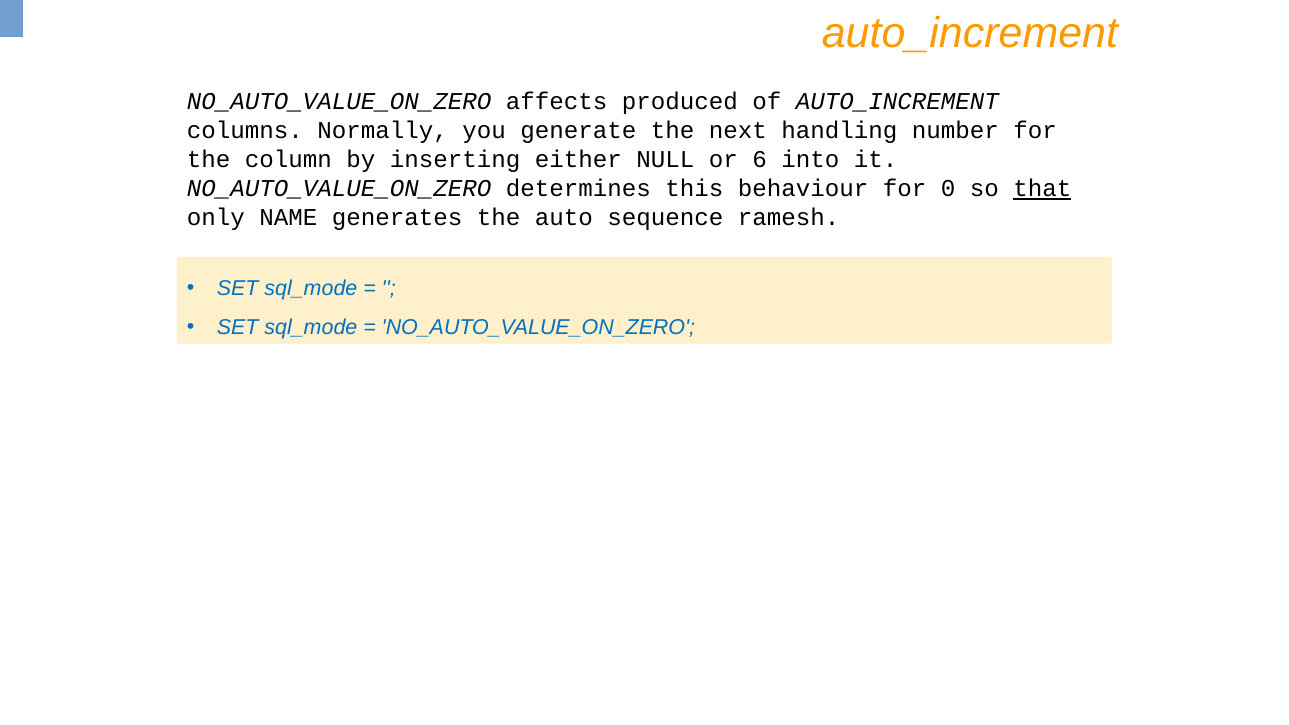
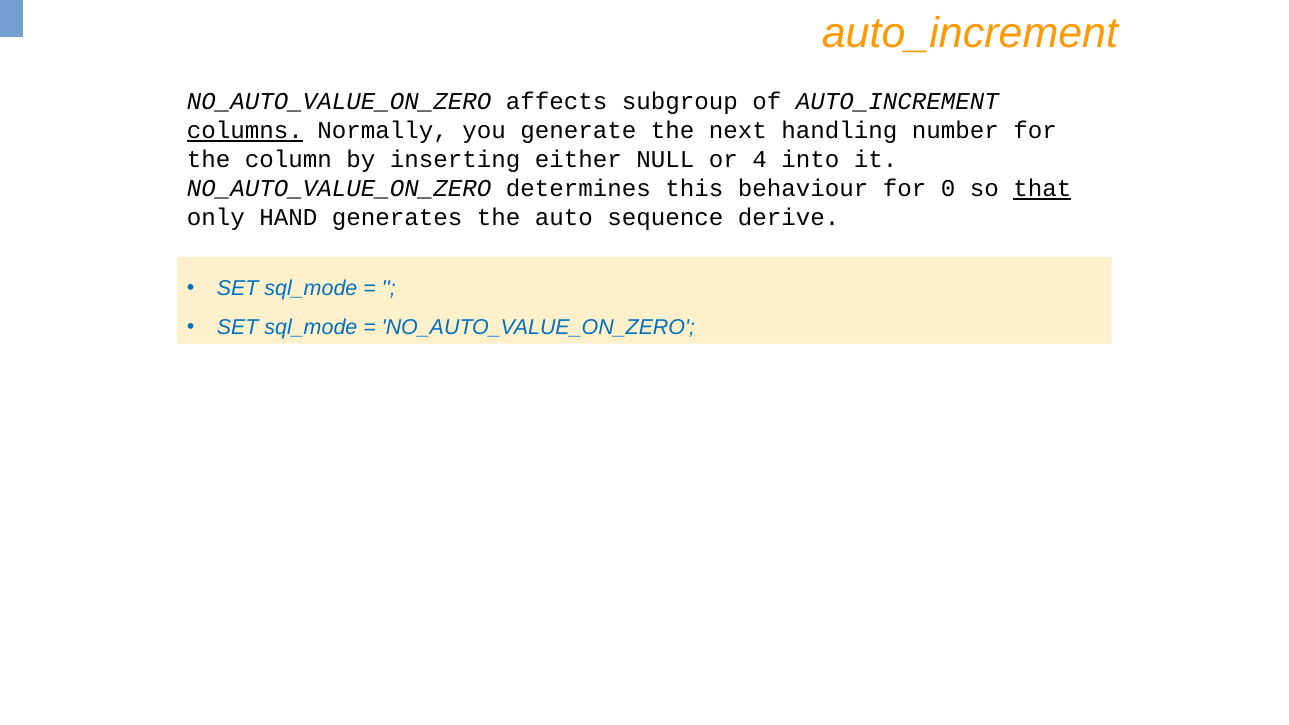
produced: produced -> subgroup
columns underline: none -> present
6: 6 -> 4
NAME: NAME -> HAND
ramesh: ramesh -> derive
